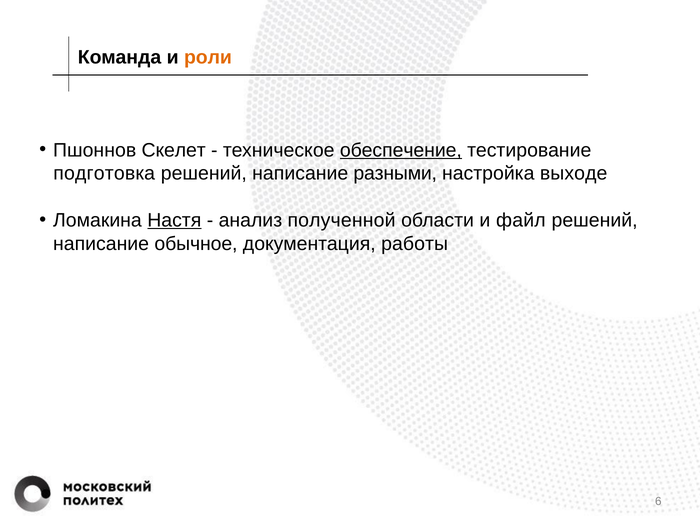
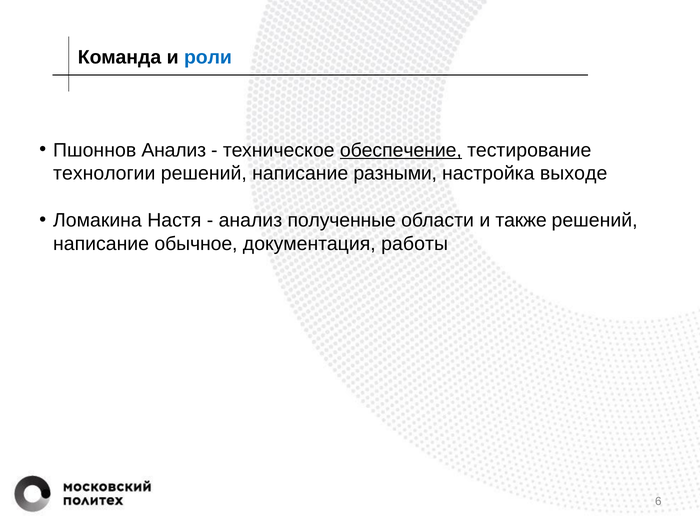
роли colour: orange -> blue
Пшоннов Скелет: Скелет -> Анализ
подготовка: подготовка -> технологии
Настя underline: present -> none
полученной: полученной -> полученные
файл: файл -> также
